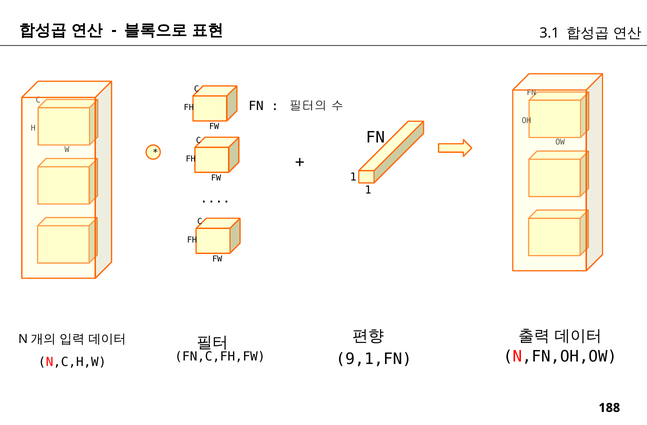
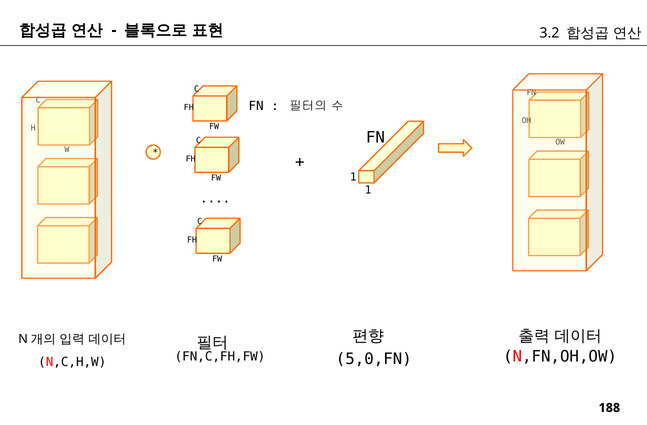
3.1: 3.1 -> 3.2
9,1,FN: 9,1,FN -> 5,0,FN
